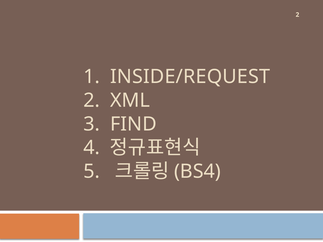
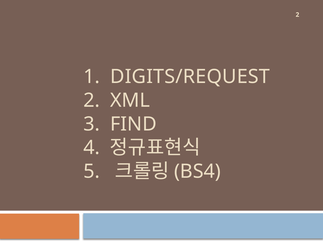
INSIDE/REQUEST: INSIDE/REQUEST -> DIGITS/REQUEST
